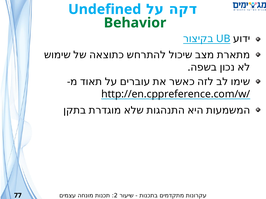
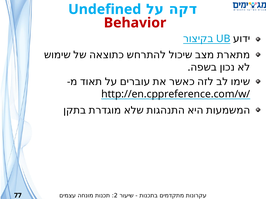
Behavior colour: green -> red
